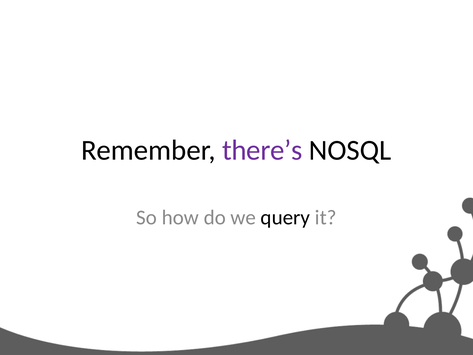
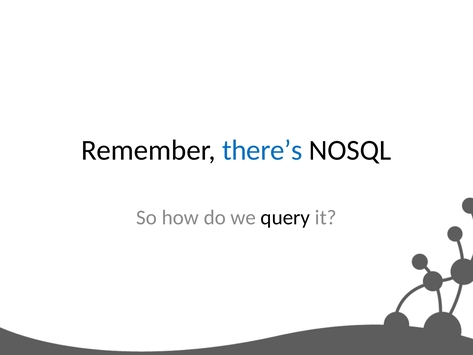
there’s colour: purple -> blue
